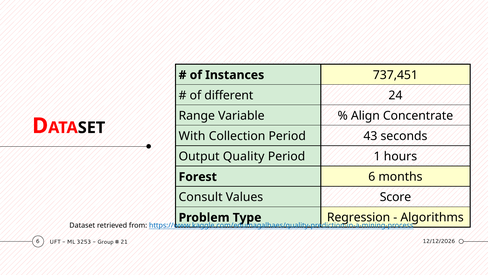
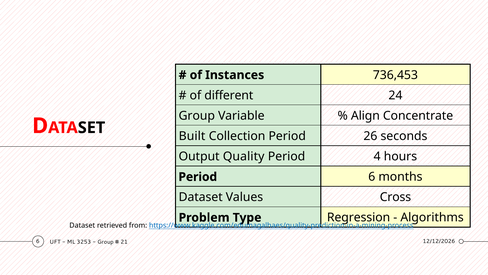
737,451: 737,451 -> 736,453
Range at (197, 116): Range -> Group
With: With -> Built
43: 43 -> 26
1: 1 -> 4
Forest at (198, 177): Forest -> Period
Consult at (201, 197): Consult -> Dataset
Score: Score -> Cross
